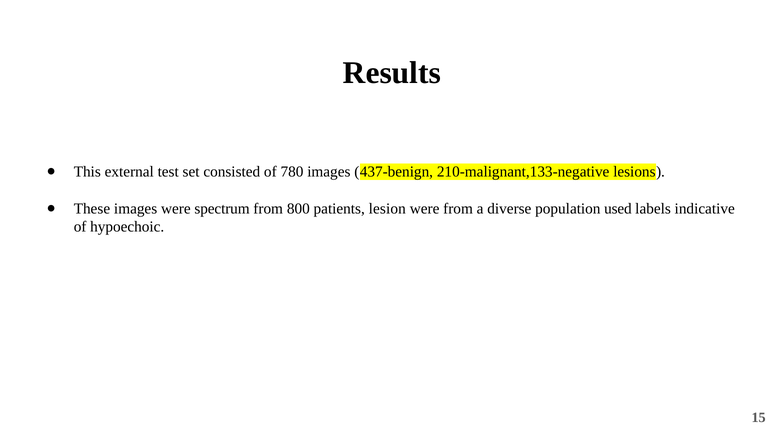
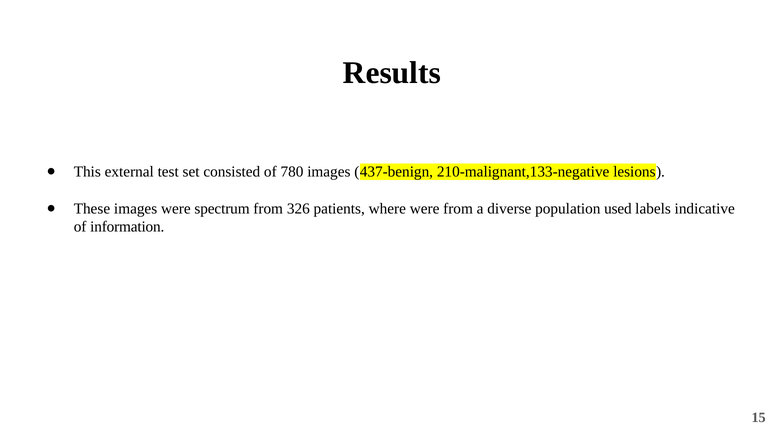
800: 800 -> 326
lesion: lesion -> where
hypoechoic: hypoechoic -> information
